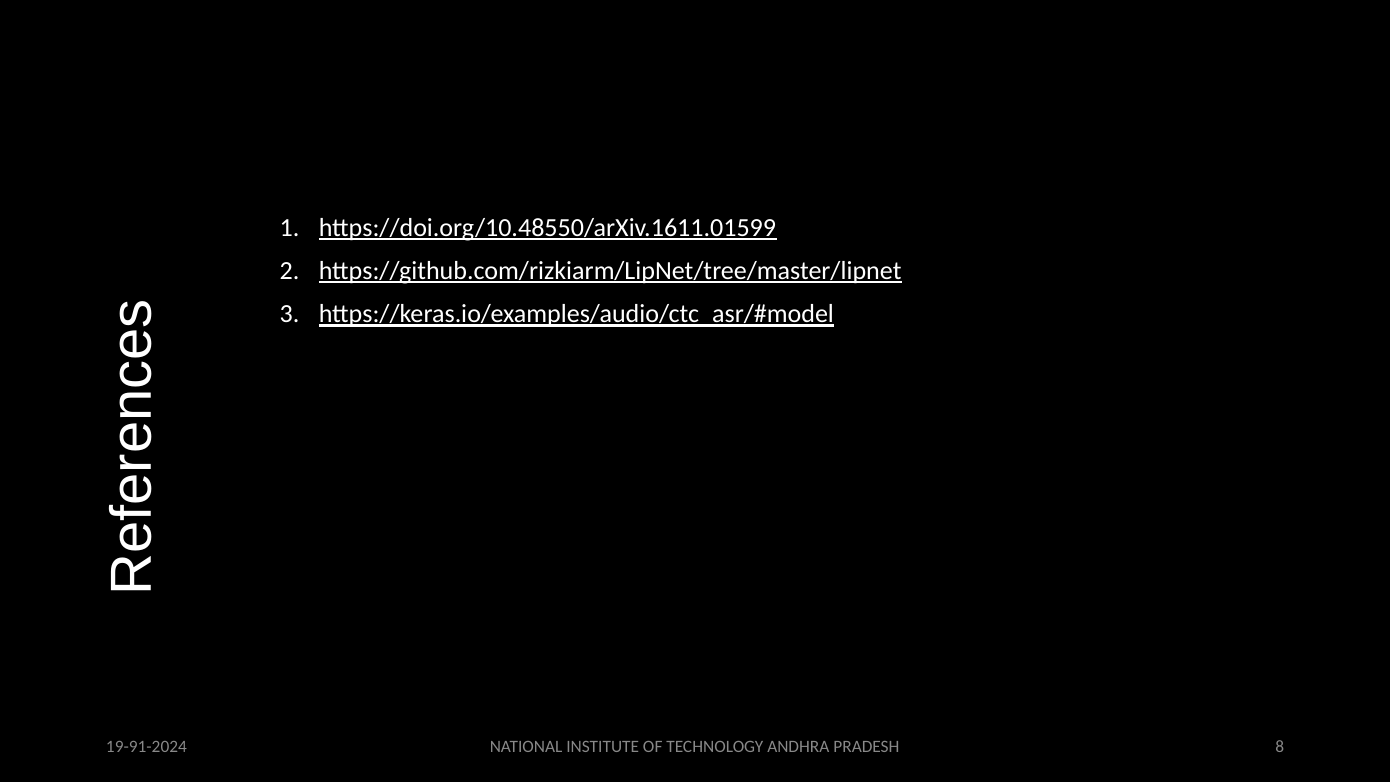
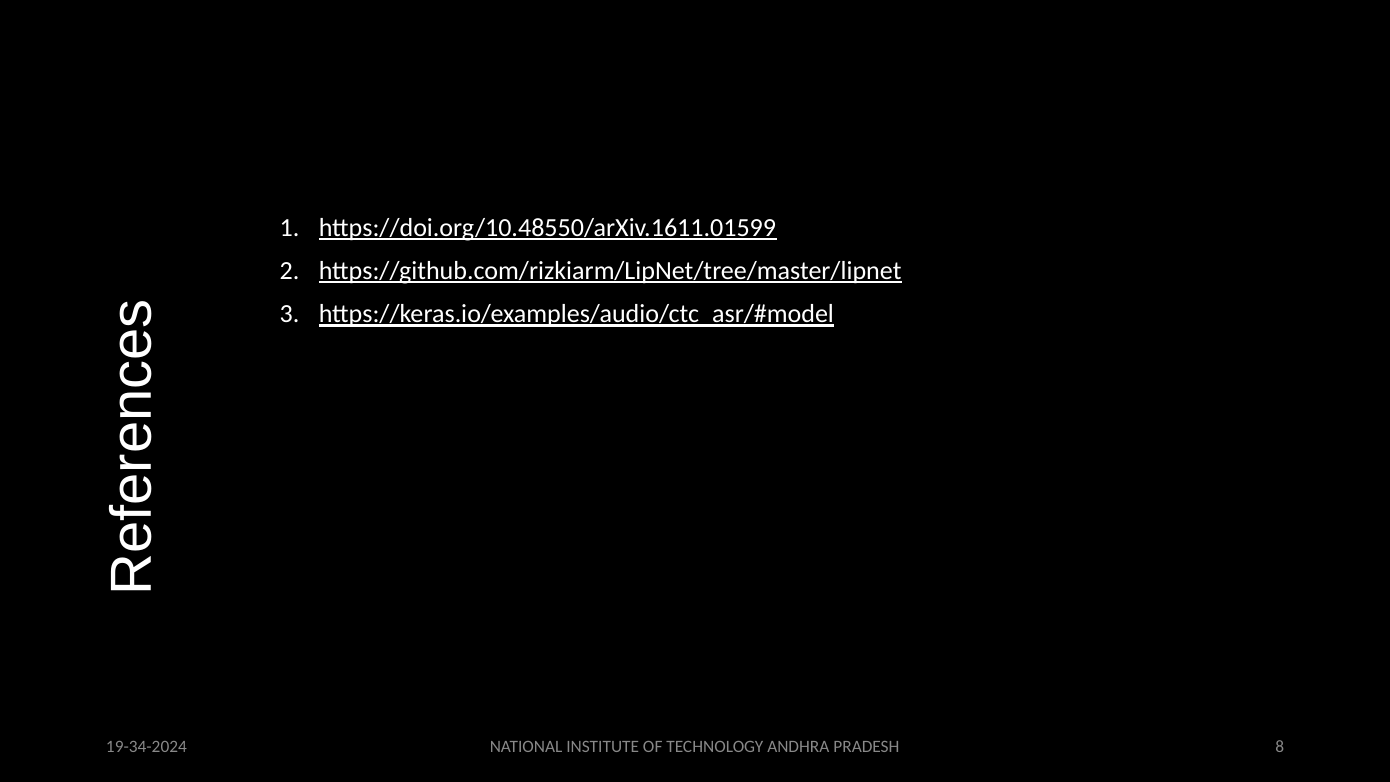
19-91-2024: 19-91-2024 -> 19-34-2024
